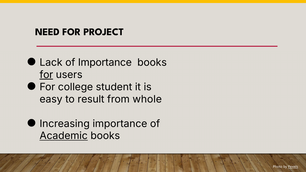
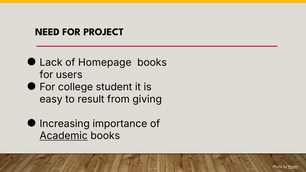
of Importance: Importance -> Homepage
for at (46, 75) underline: present -> none
whole: whole -> giving
